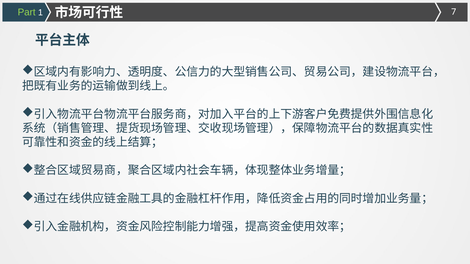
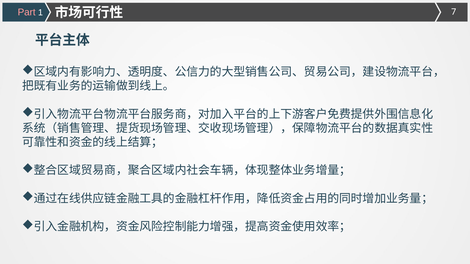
Part colour: light green -> pink
